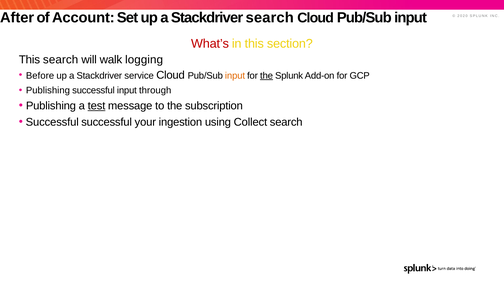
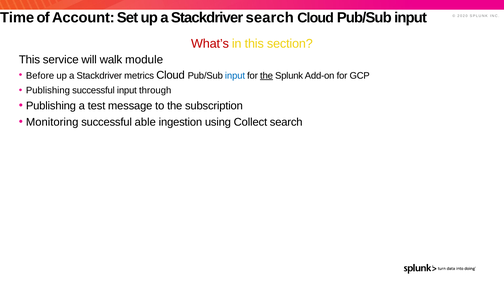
After: After -> Time
This search: search -> service
logging: logging -> module
service: service -> metrics
input at (235, 76) colour: orange -> blue
test underline: present -> none
Successful at (52, 122): Successful -> Monitoring
your: your -> able
